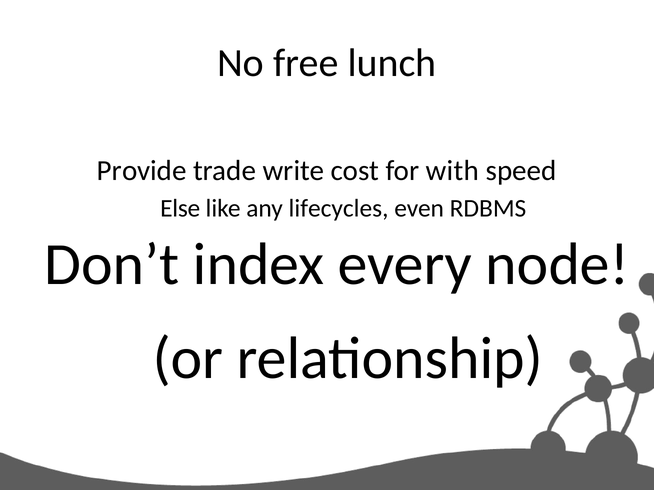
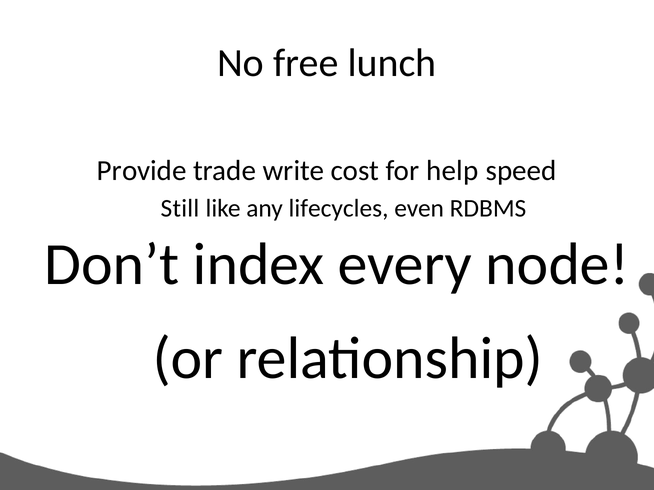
with: with -> help
Else: Else -> Still
